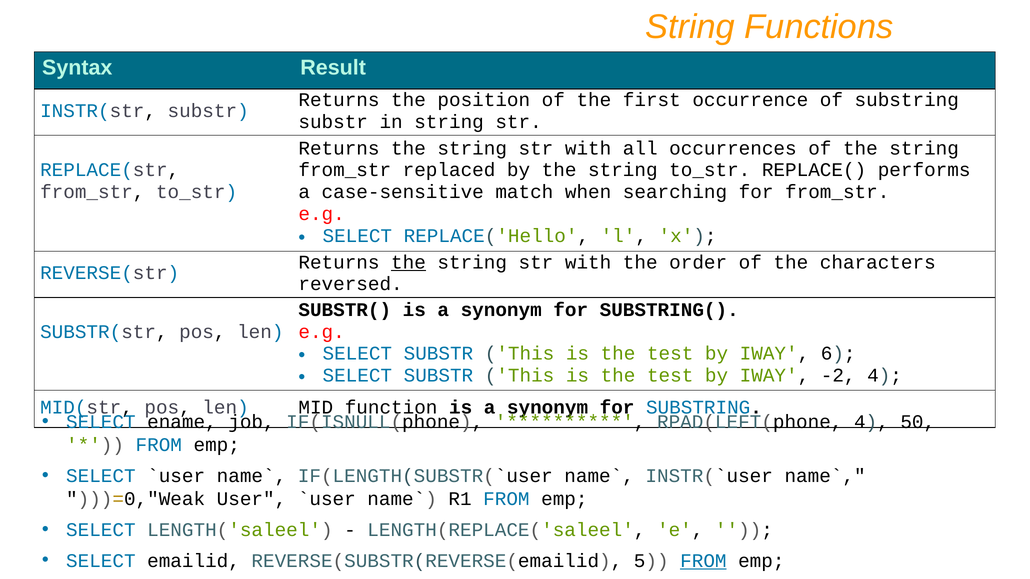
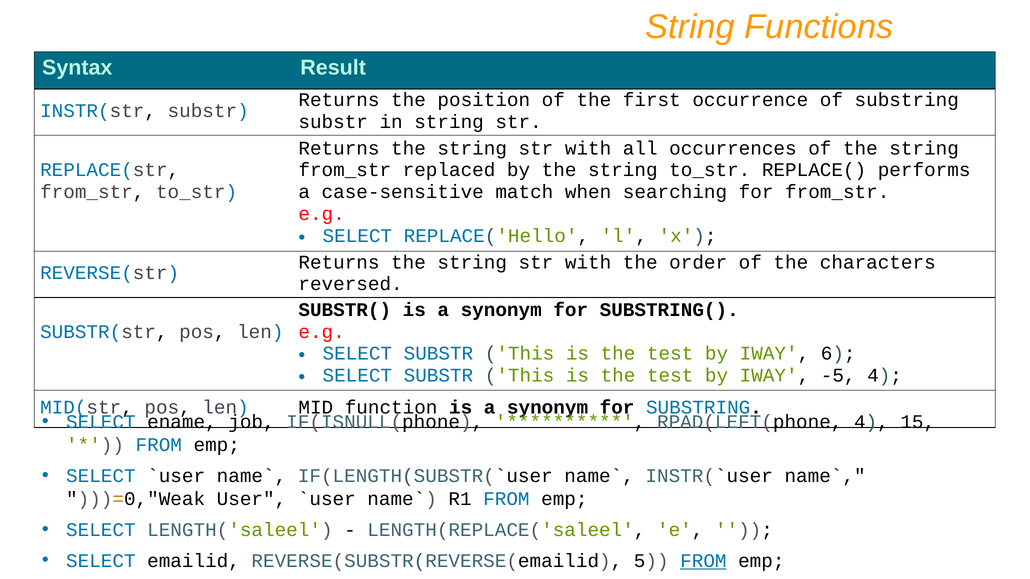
the at (408, 262) underline: present -> none
-2: -2 -> -5
50: 50 -> 15
